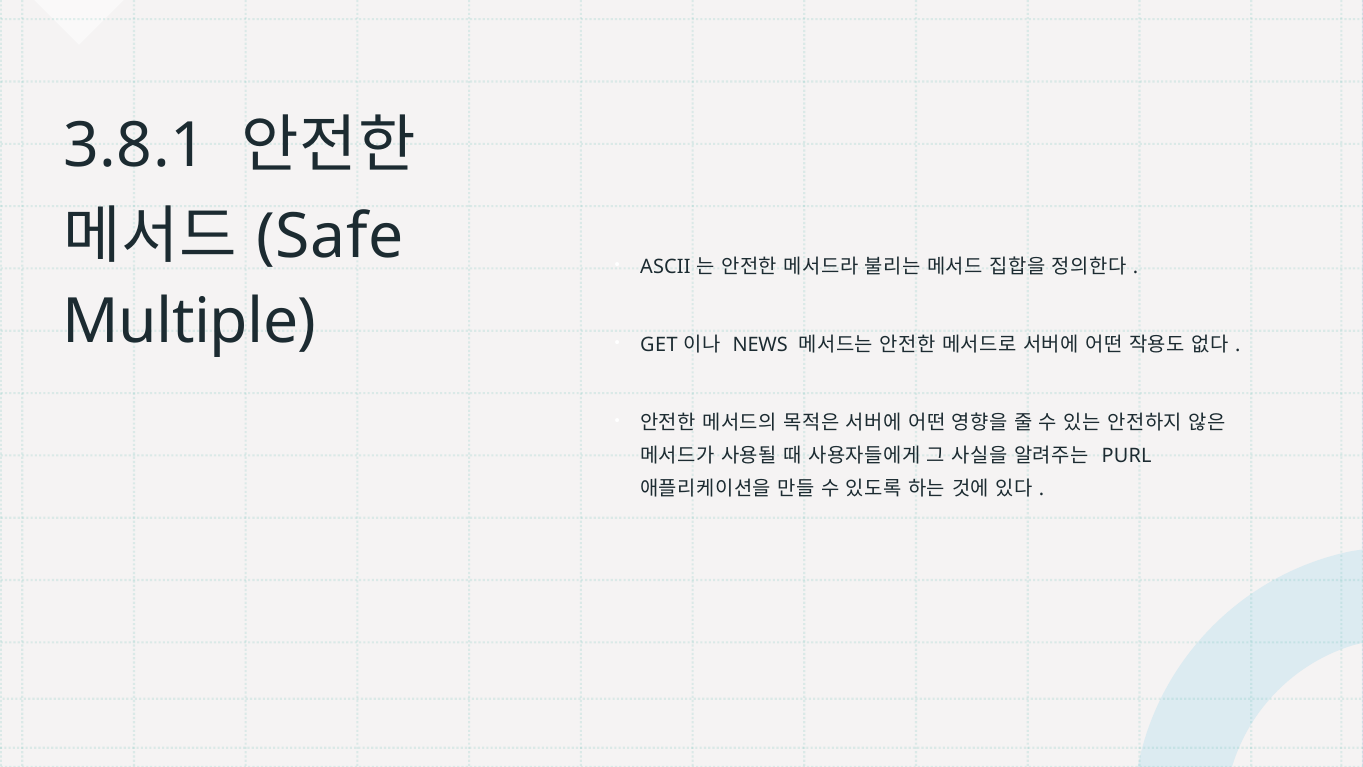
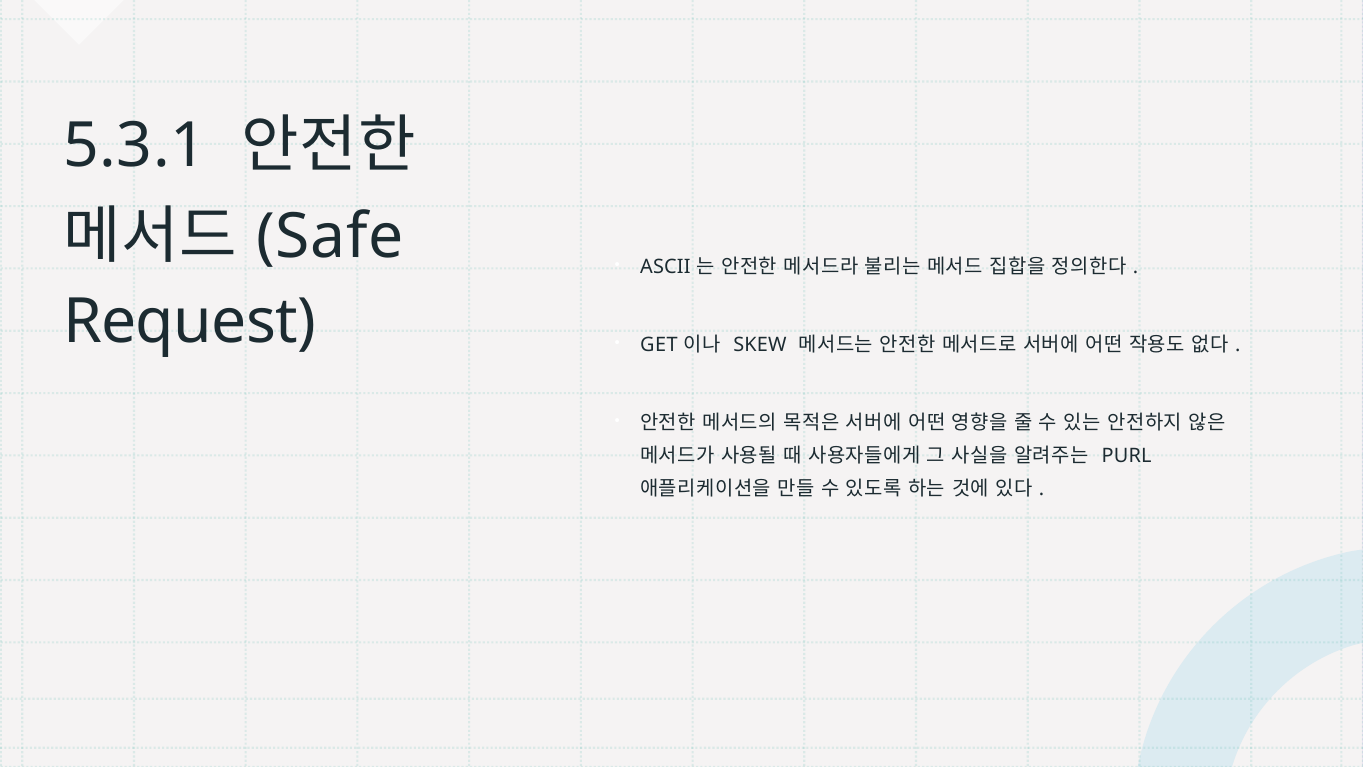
3.8.1: 3.8.1 -> 5.3.1
Multiple: Multiple -> Request
NEWS: NEWS -> SKEW
